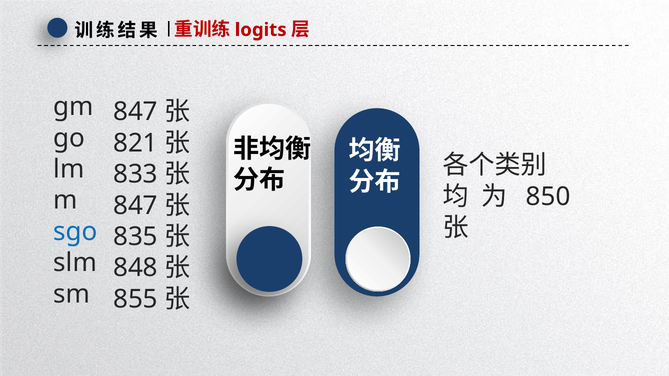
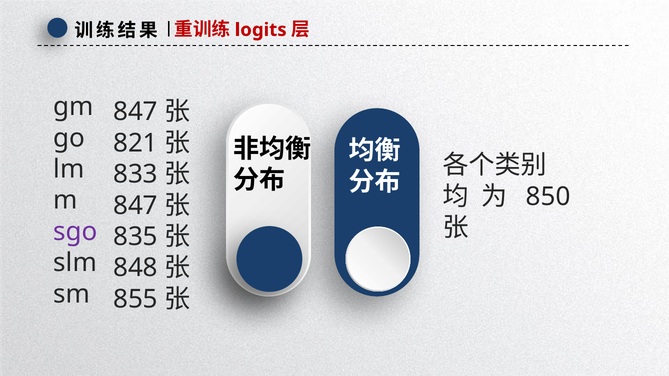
sgo colour: blue -> purple
